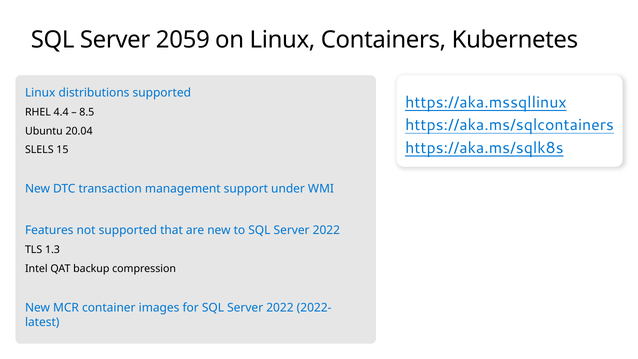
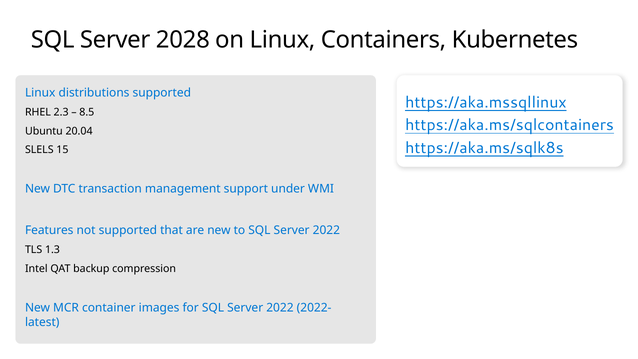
2059: 2059 -> 2028
4.4: 4.4 -> 2.3
